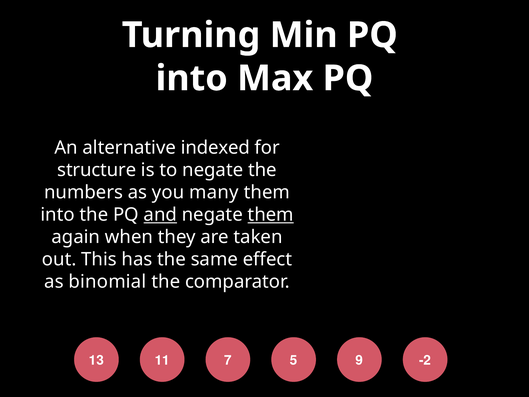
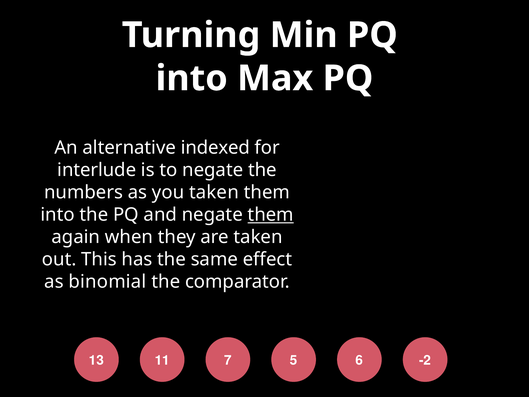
structure: structure -> interlude
you many: many -> taken
and underline: present -> none
9: 9 -> 6
